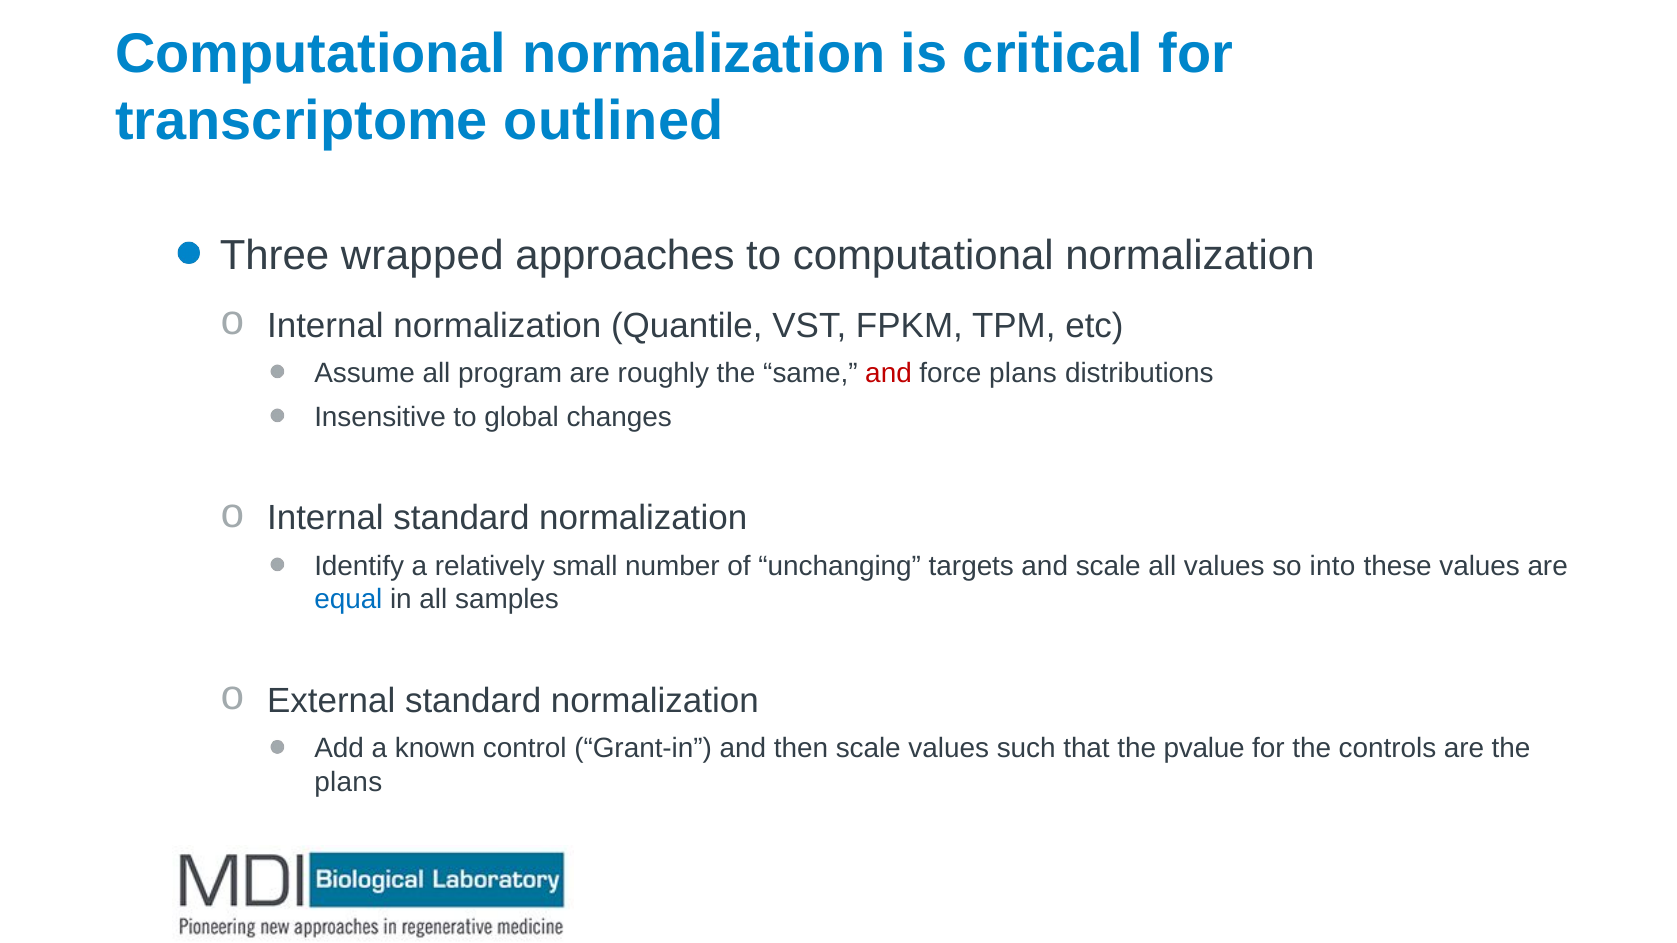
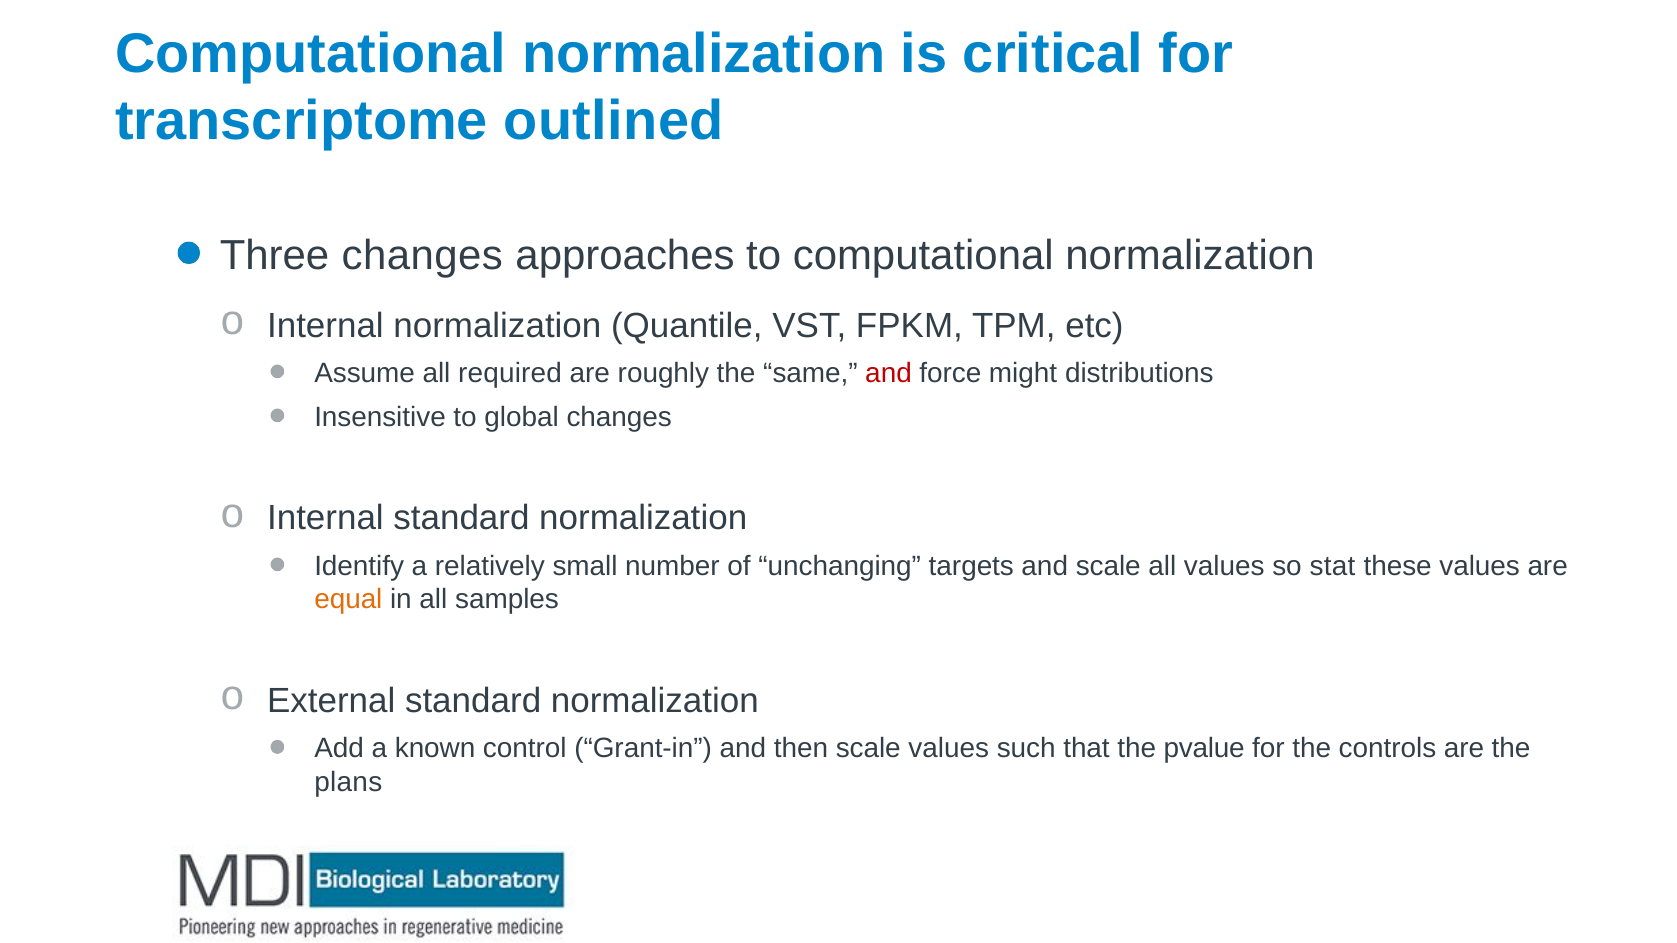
Three wrapped: wrapped -> changes
program: program -> required
force plans: plans -> might
into: into -> stat
equal colour: blue -> orange
